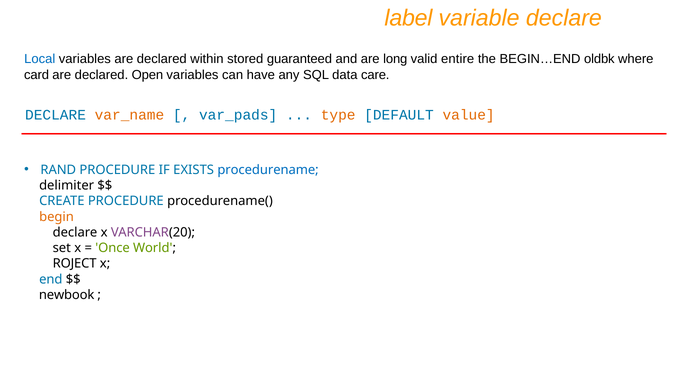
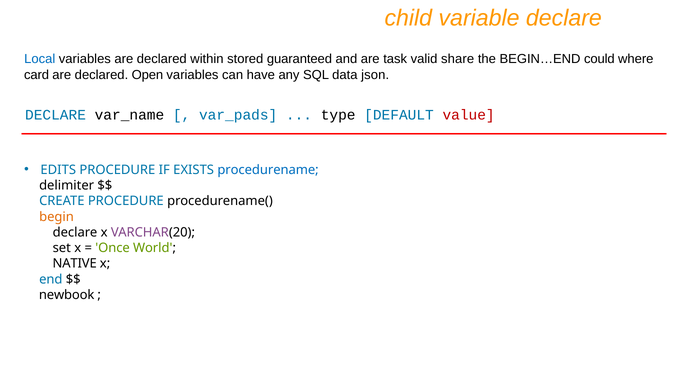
label: label -> child
long: long -> task
entire: entire -> share
oldbk: oldbk -> could
care: care -> json
var_name colour: orange -> black
type colour: orange -> black
value colour: orange -> red
RAND: RAND -> EDITS
ROJECT: ROJECT -> NATIVE
